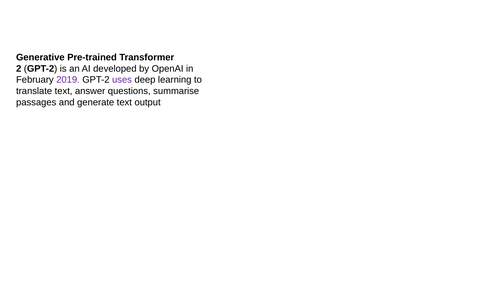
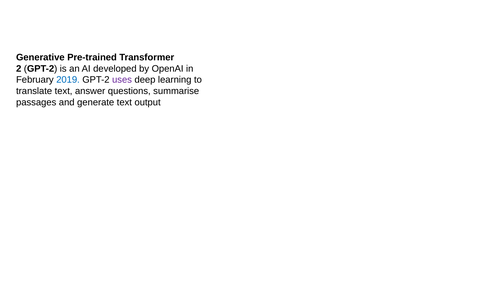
2019 colour: purple -> blue
